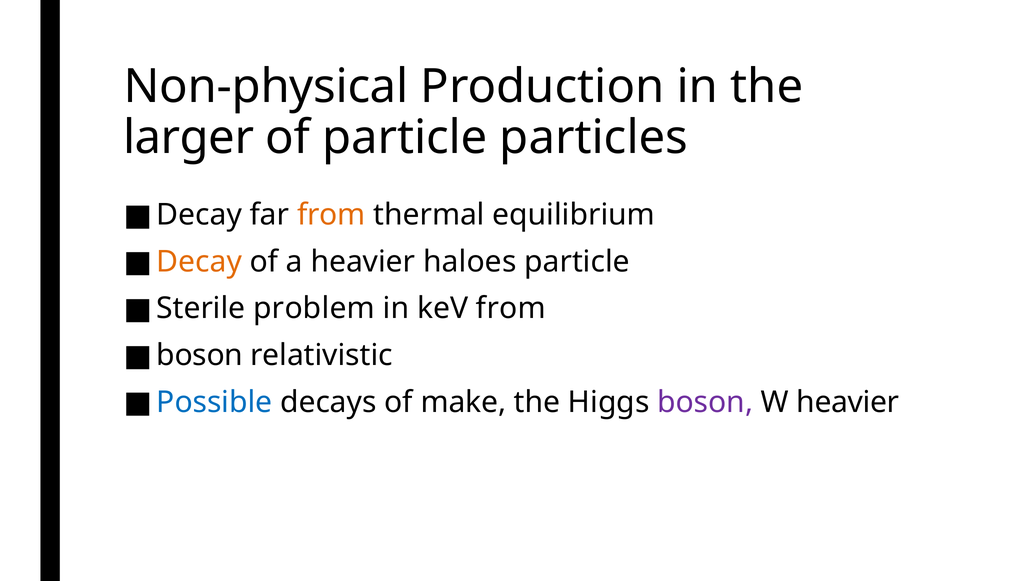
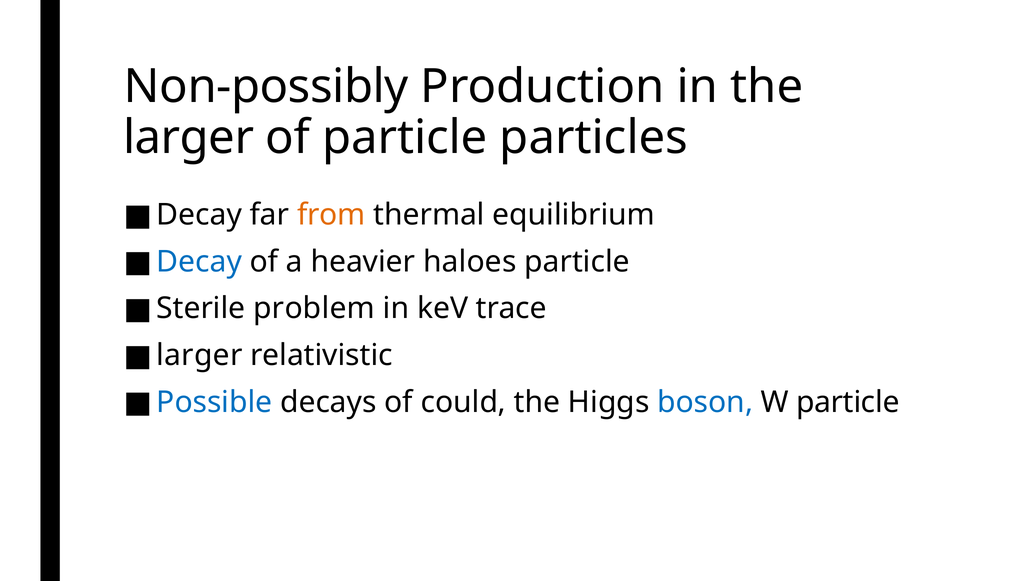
Non-physical: Non-physical -> Non-possibly
Decay at (199, 261) colour: orange -> blue
keV from: from -> trace
boson at (200, 355): boson -> larger
make: make -> could
boson at (705, 402) colour: purple -> blue
W heavier: heavier -> particle
